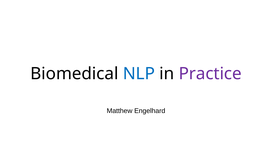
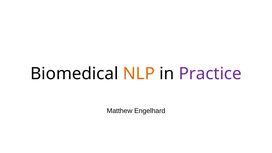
NLP colour: blue -> orange
